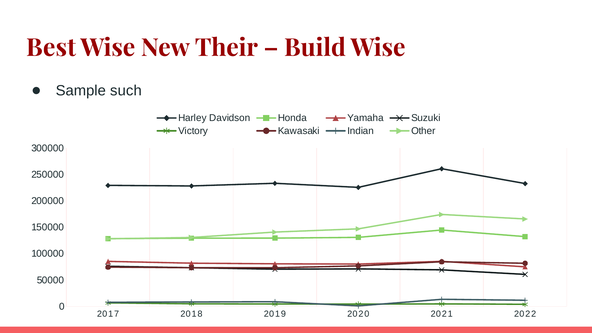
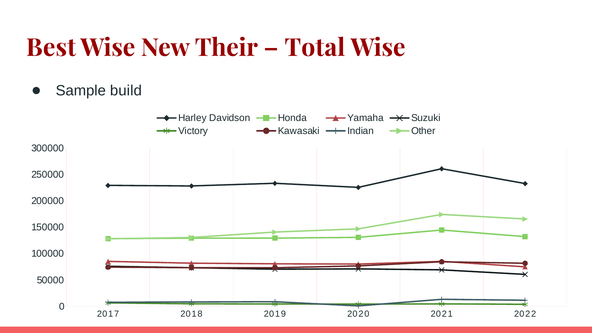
Build: Build -> Total
such: such -> build
